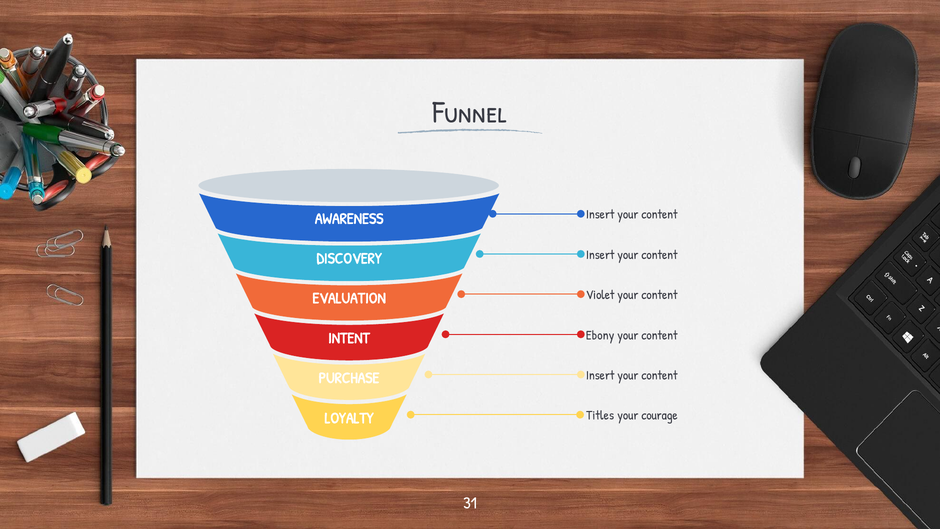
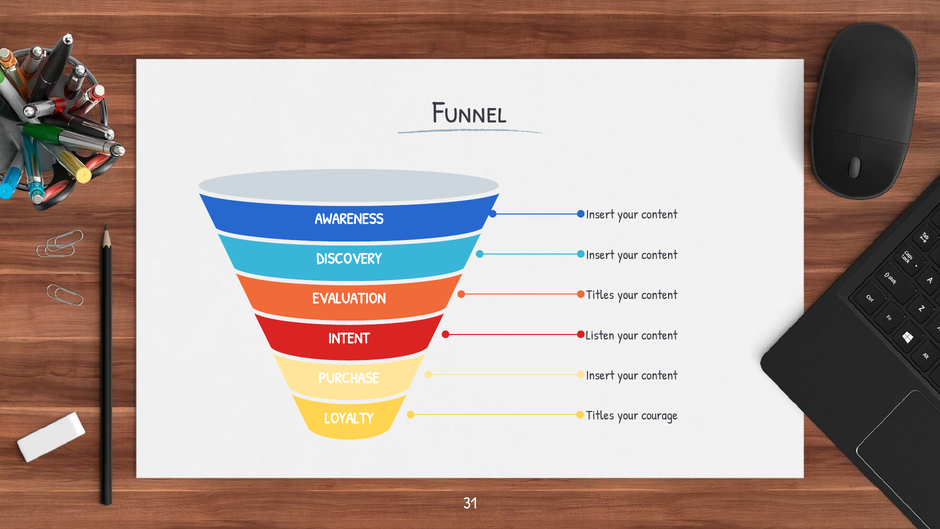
Violet at (600, 295): Violet -> Titles
Ebony: Ebony -> Listen
